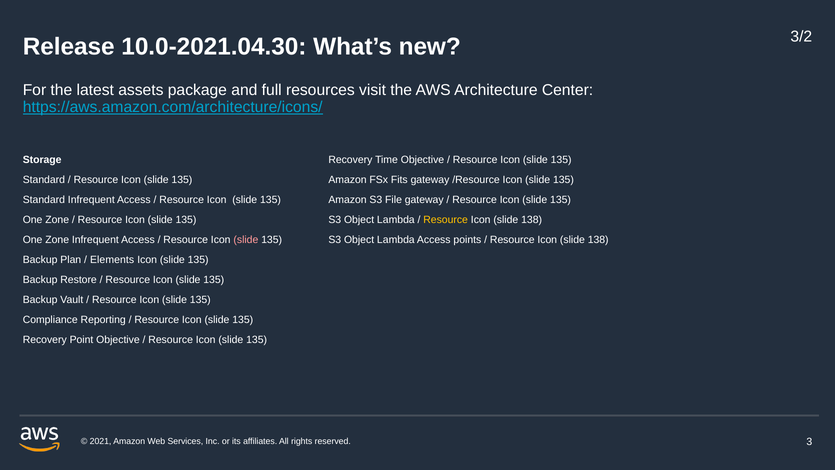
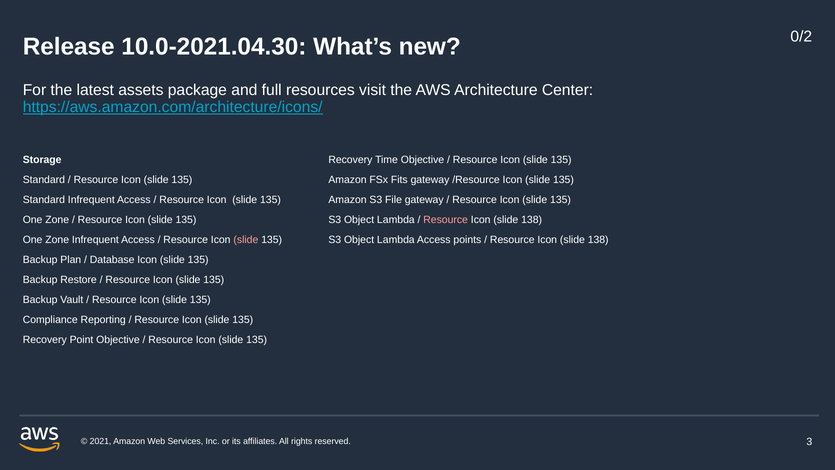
3/2: 3/2 -> 0/2
Resource at (446, 220) colour: yellow -> pink
Elements: Elements -> Database
